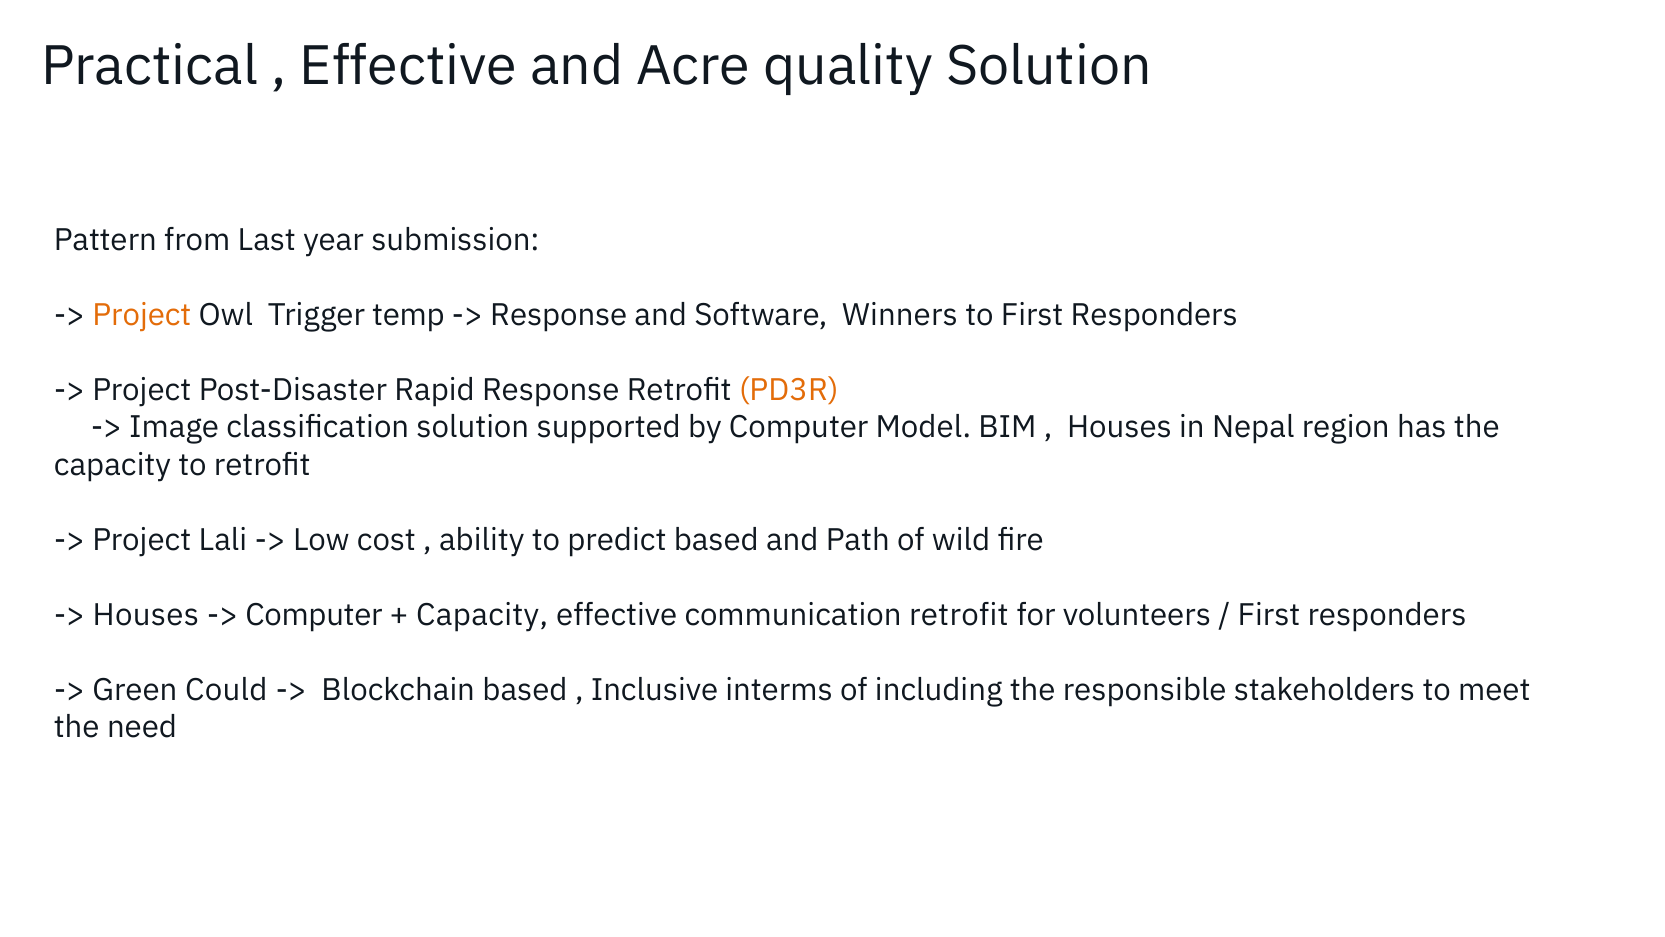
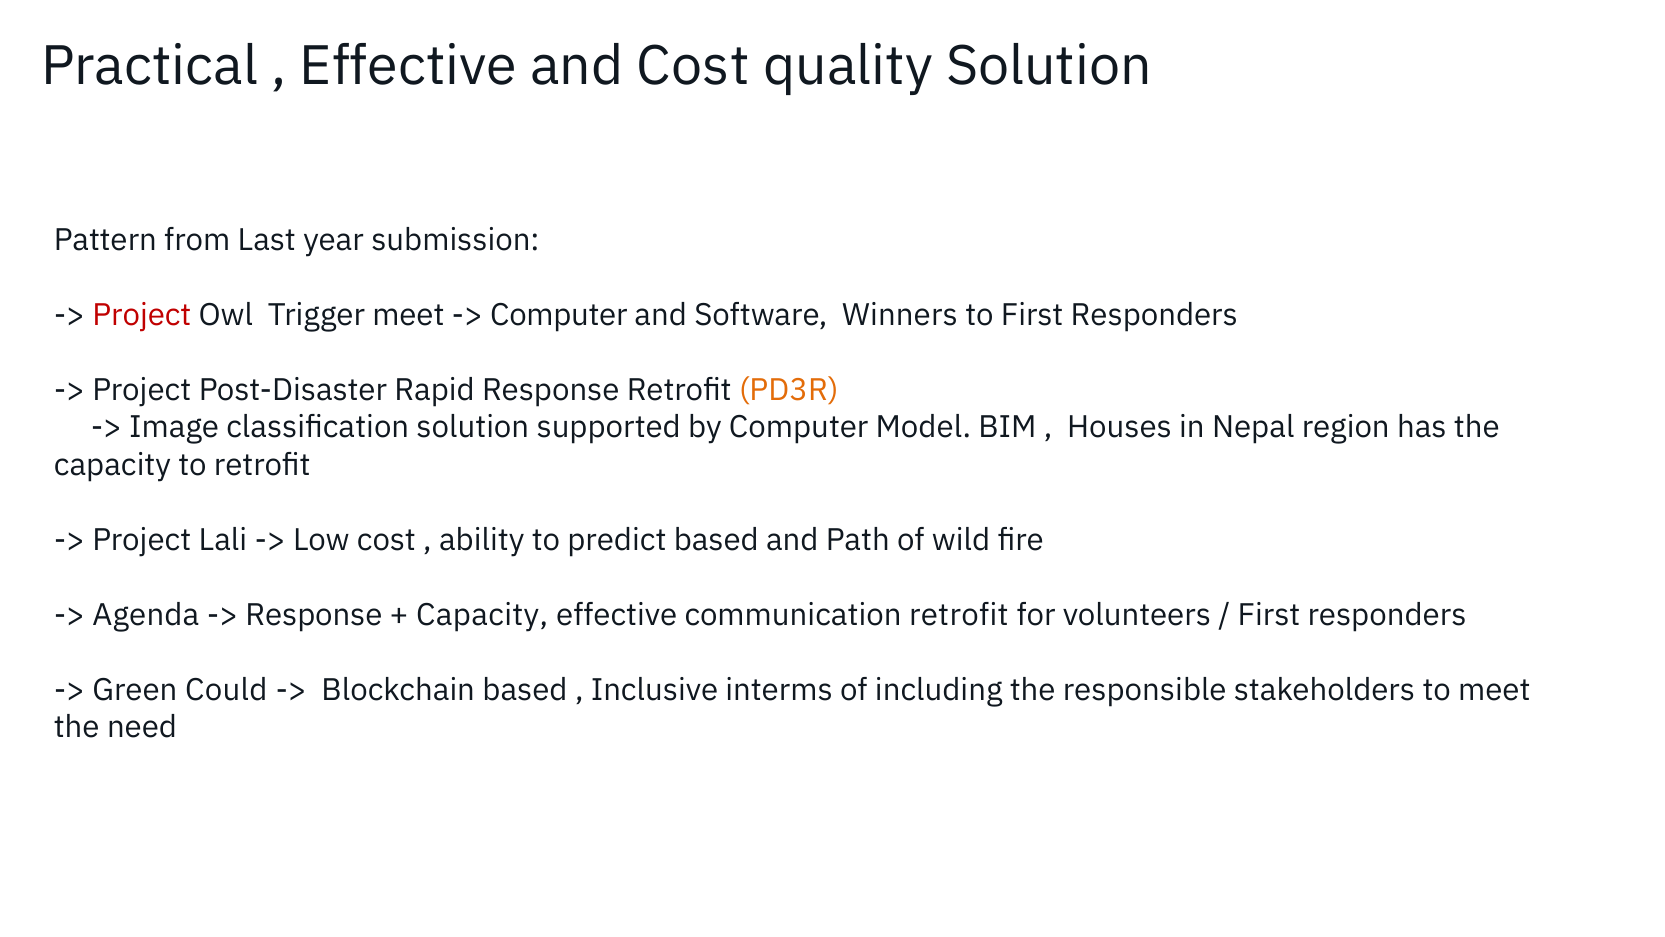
and Acre: Acre -> Cost
Project at (142, 315) colour: orange -> red
Trigger temp: temp -> meet
Response at (559, 315): Response -> Computer
Houses at (146, 615): Houses -> Agenda
Computer at (314, 615): Computer -> Response
